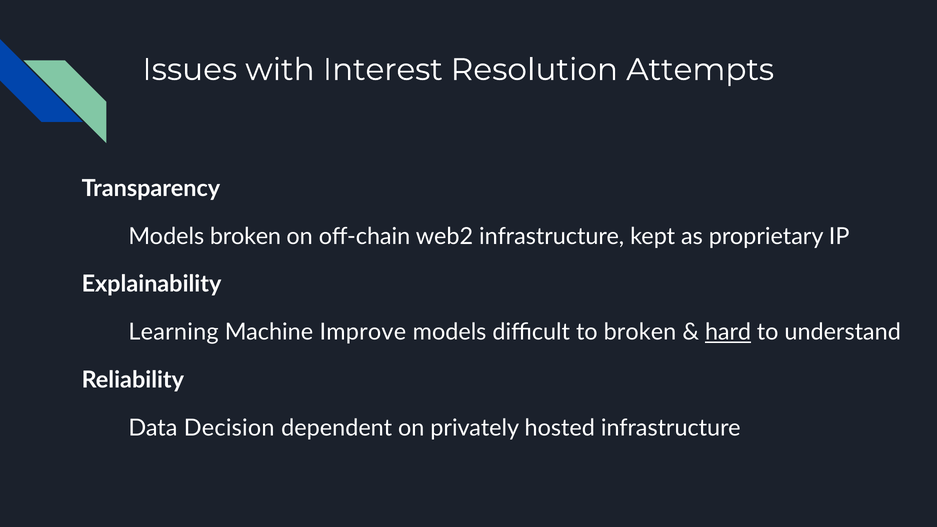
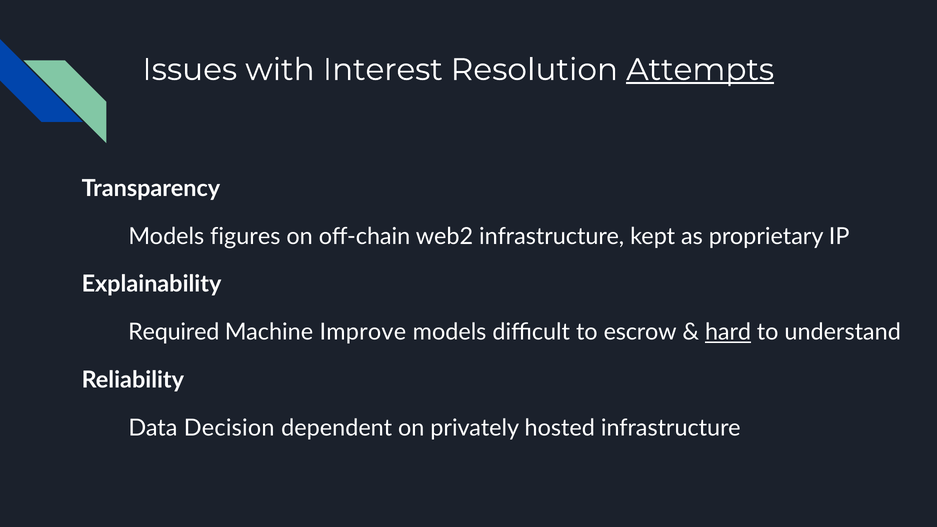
Attempts underline: none -> present
Models broken: broken -> figures
Learning: Learning -> Required
to broken: broken -> escrow
